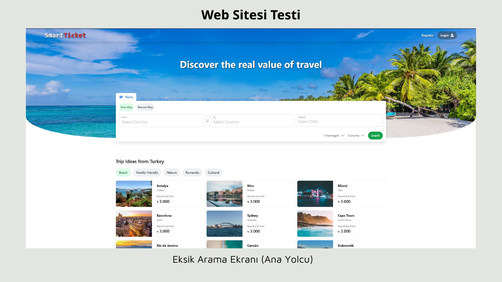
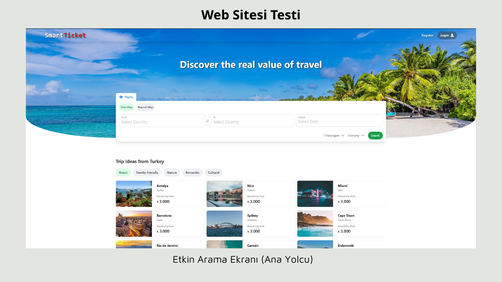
Eksik: Eksik -> Etkin
